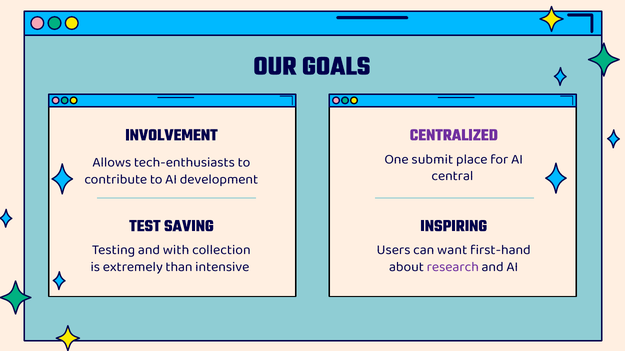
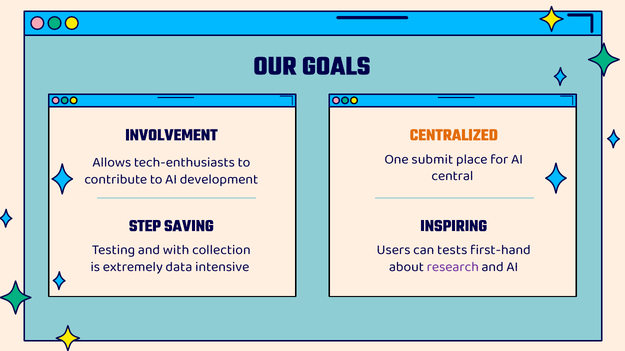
CENTRALIZED colour: purple -> orange
TEST: TEST -> STEP
want: want -> tests
than: than -> data
